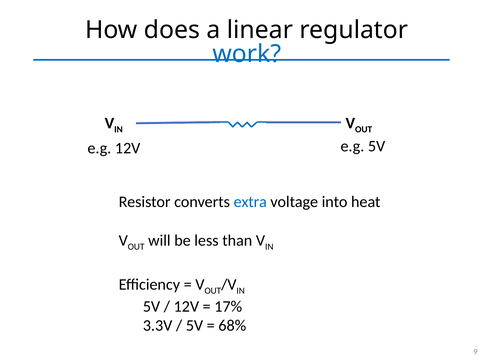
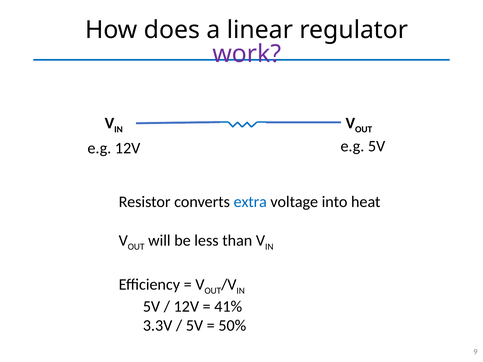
work colour: blue -> purple
17%: 17% -> 41%
68%: 68% -> 50%
